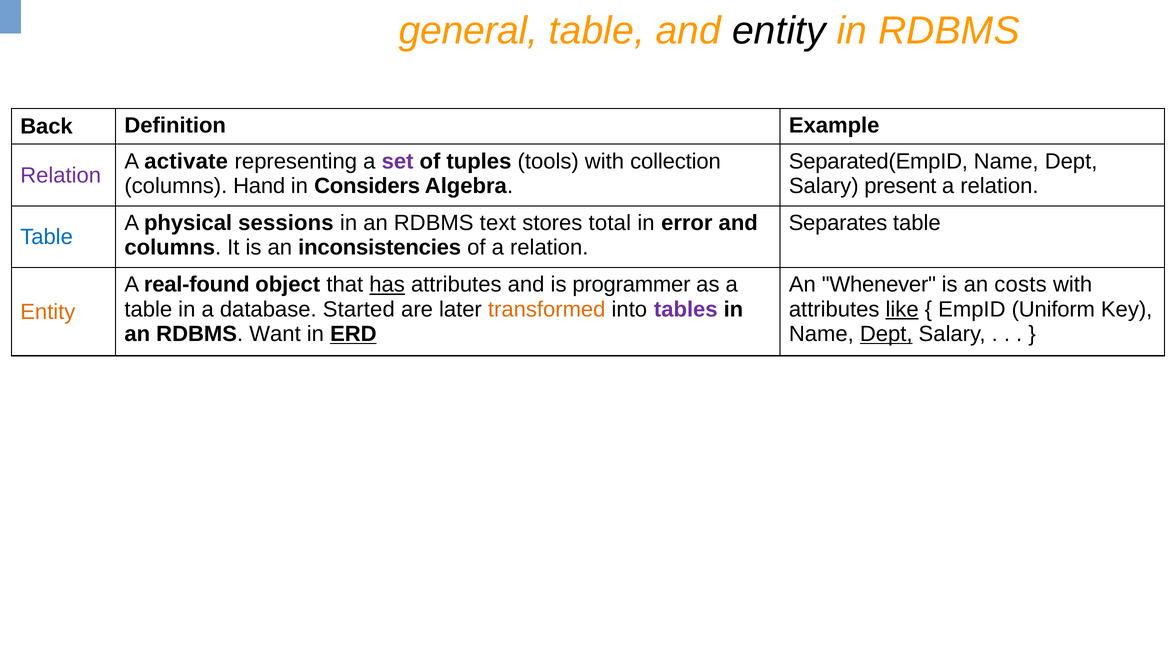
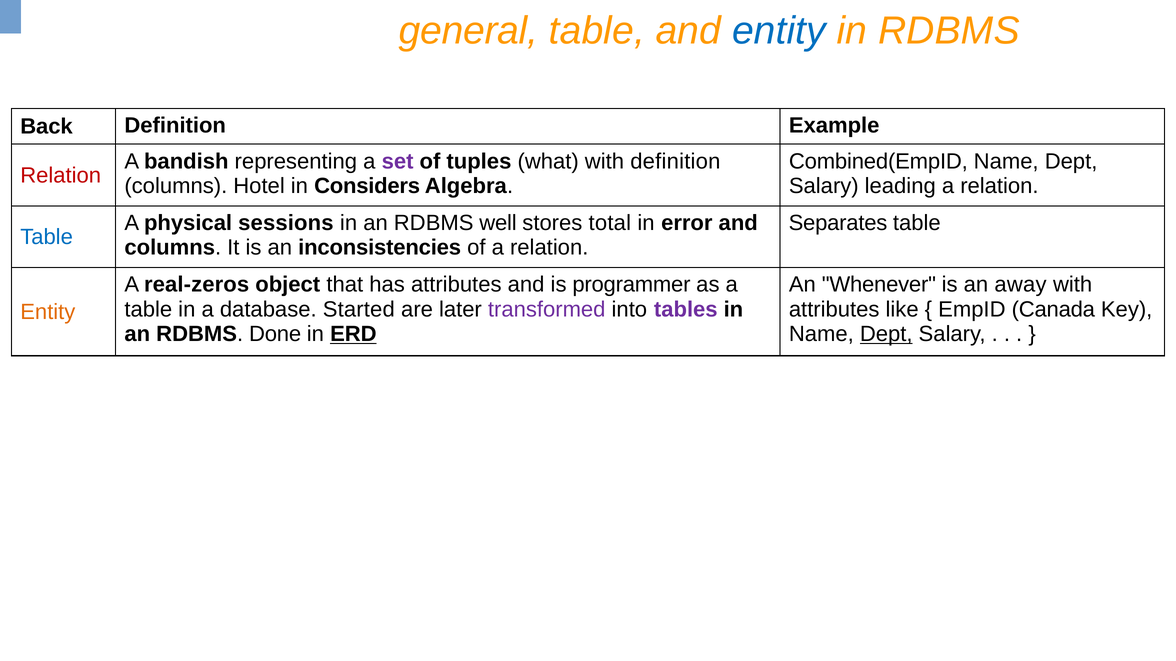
entity at (779, 31) colour: black -> blue
activate: activate -> bandish
tools: tools -> what
with collection: collection -> definition
Separated(EmpID: Separated(EmpID -> Combined(EmpID
Relation at (61, 176) colour: purple -> red
Hand: Hand -> Hotel
present: present -> leading
text: text -> well
real-found: real-found -> real-zeros
has underline: present -> none
costs: costs -> away
transformed colour: orange -> purple
like underline: present -> none
Uniform: Uniform -> Canada
Want: Want -> Done
